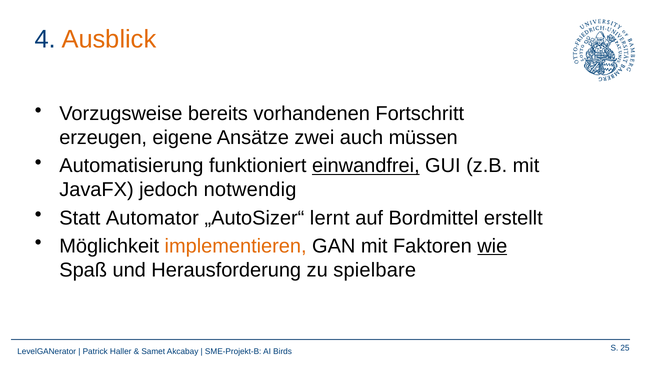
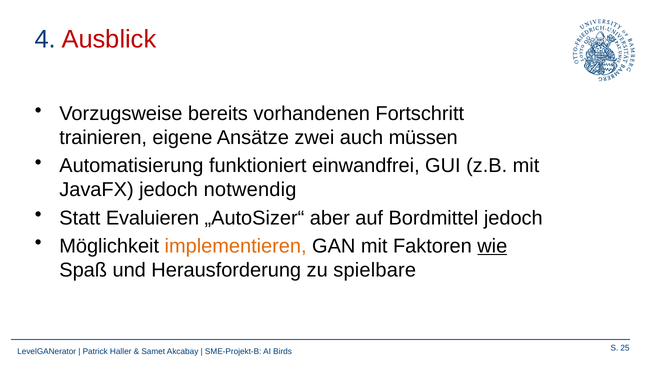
Ausblick colour: orange -> red
erzeugen: erzeugen -> trainieren
einwandfrei underline: present -> none
Automator: Automator -> Evaluieren
lernt: lernt -> aber
Bordmittel erstellt: erstellt -> jedoch
